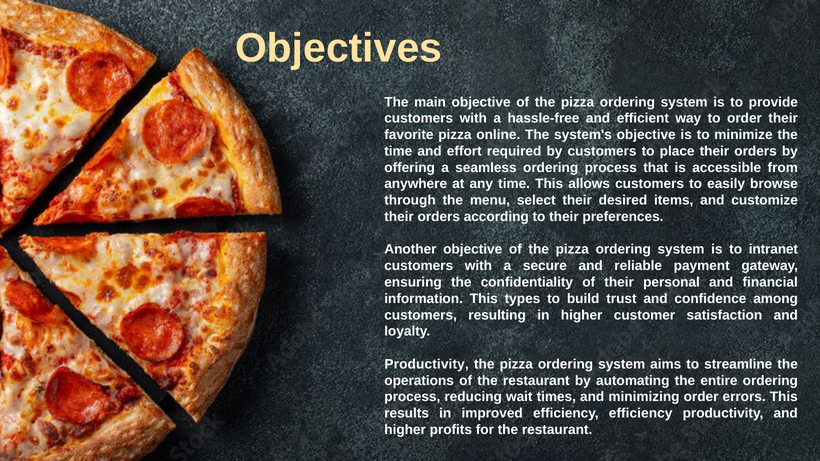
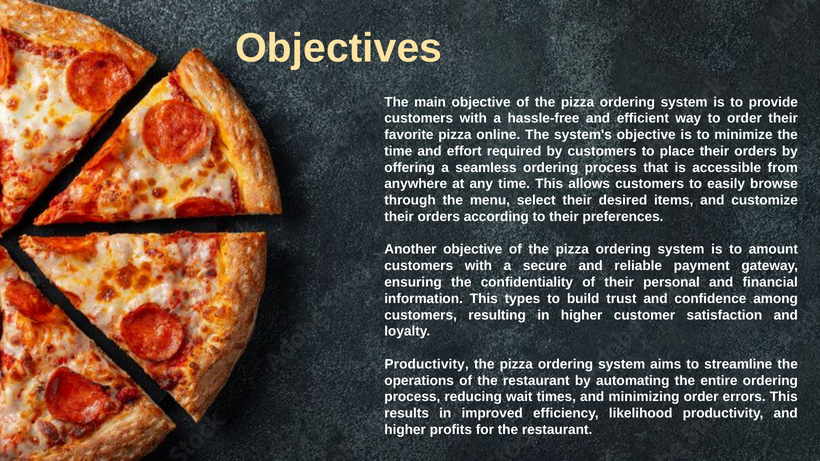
intranet: intranet -> amount
efficiency efficiency: efficiency -> likelihood
